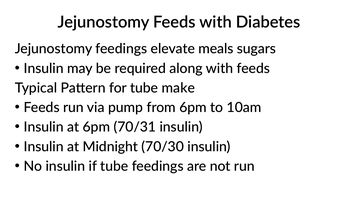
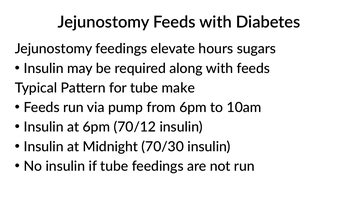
meals: meals -> hours
70/31: 70/31 -> 70/12
